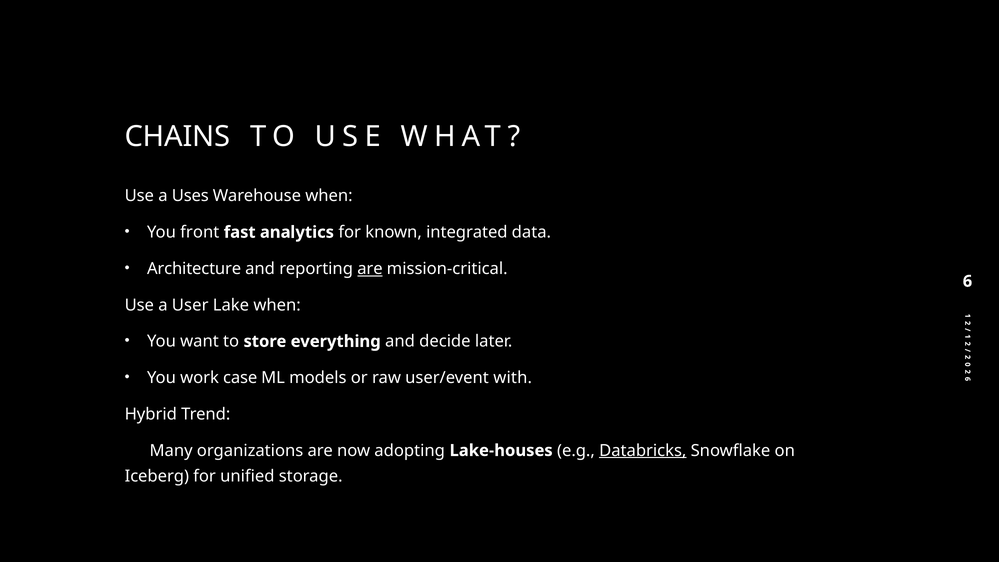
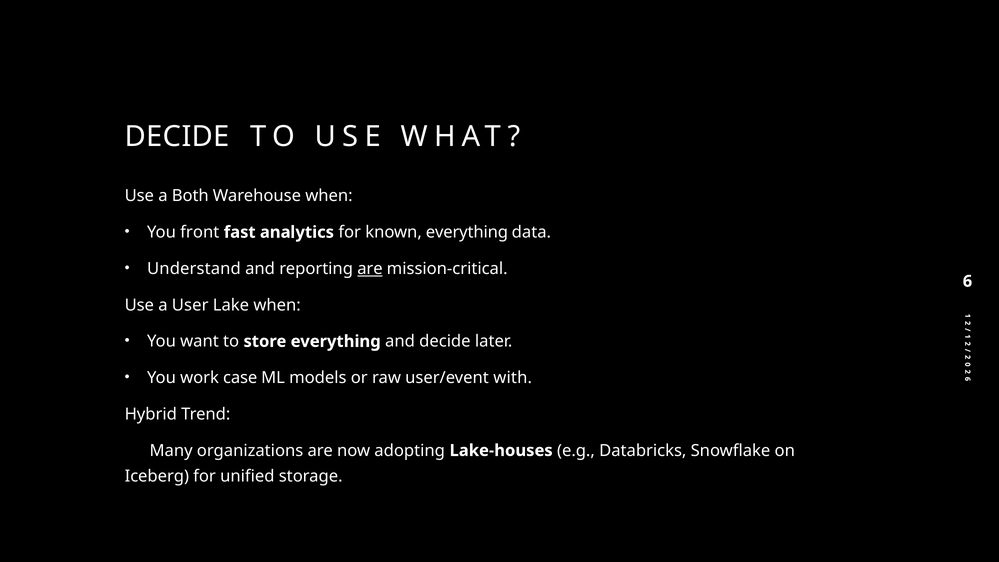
CHAINS at (177, 137): CHAINS -> DECIDE
Uses: Uses -> Both
known integrated: integrated -> everything
Architecture: Architecture -> Understand
Databricks underline: present -> none
